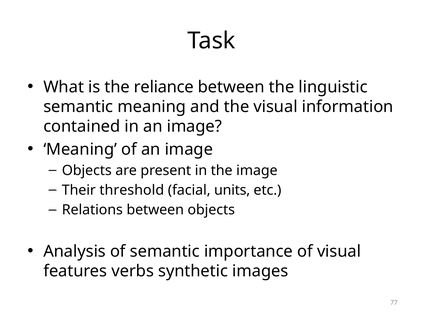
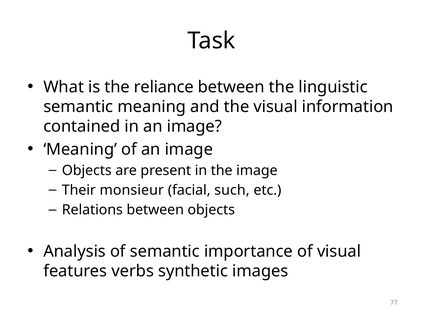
threshold: threshold -> monsieur
units: units -> such
